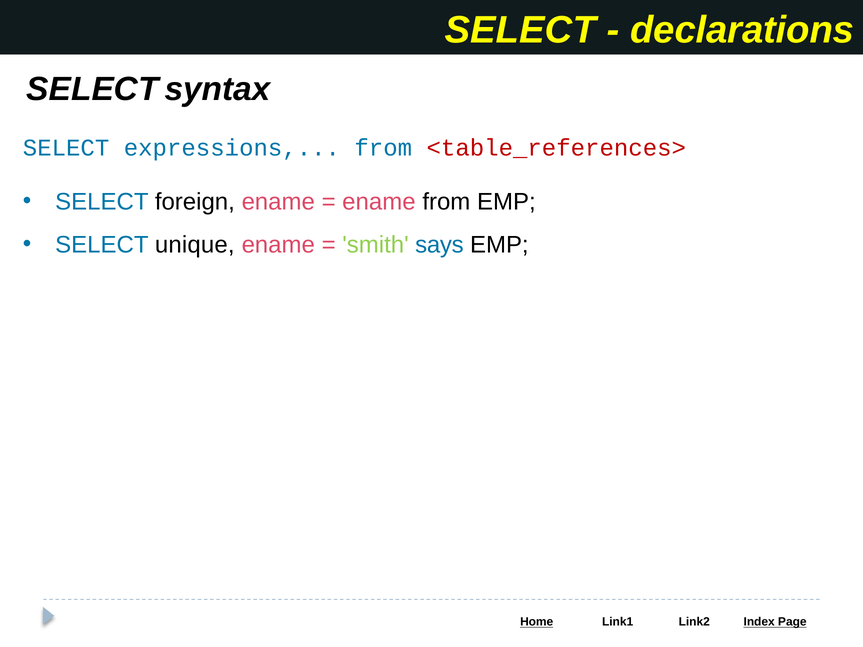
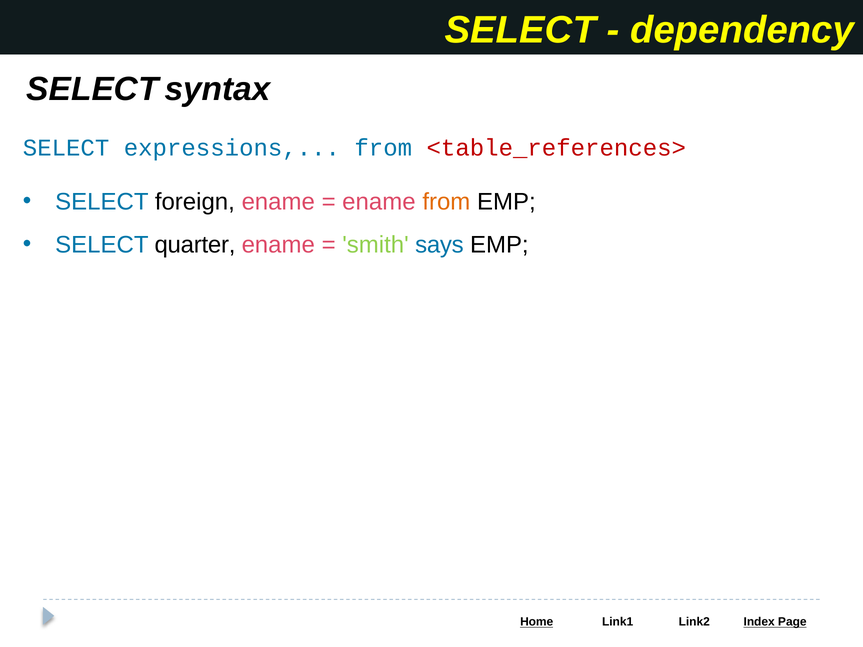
declarations: declarations -> dependency
from at (446, 202) colour: black -> orange
unique: unique -> quarter
